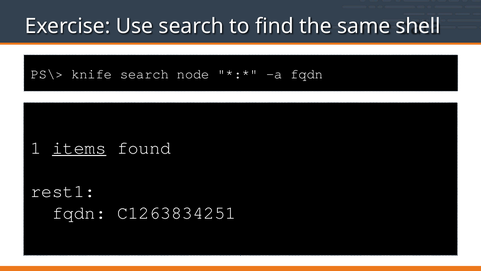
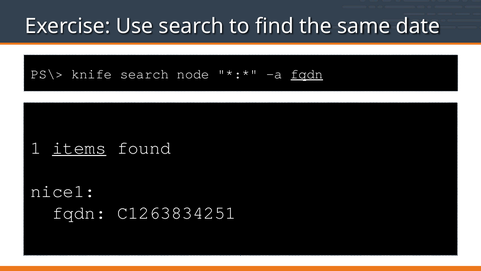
shell: shell -> date
fqdn at (307, 74) underline: none -> present
rest1: rest1 -> nice1
